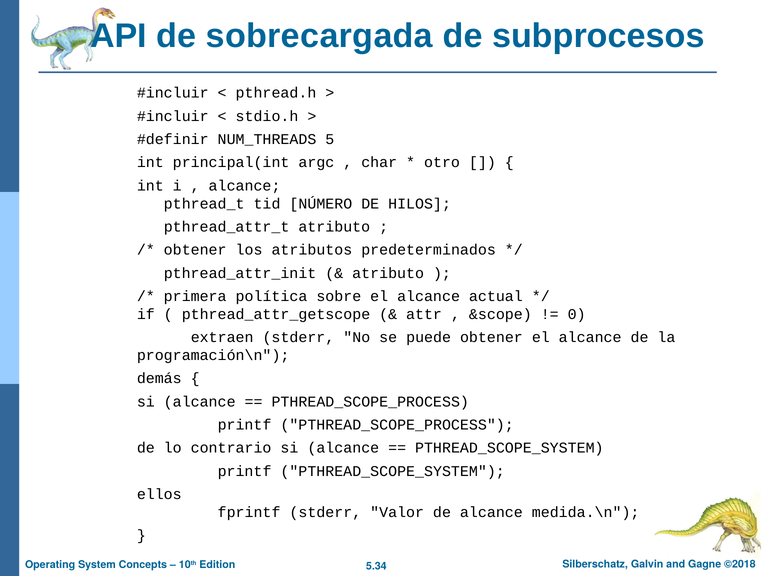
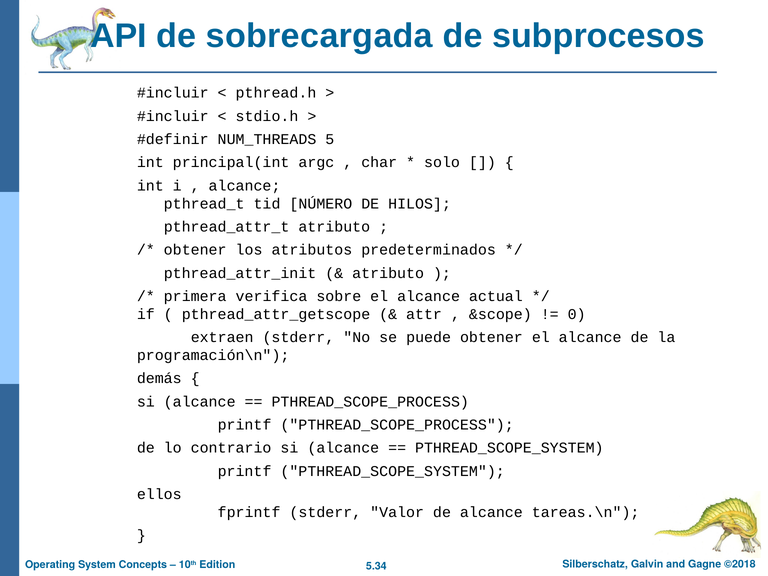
otro: otro -> solo
política: política -> verifica
medida.\n: medida.\n -> tareas.\n
